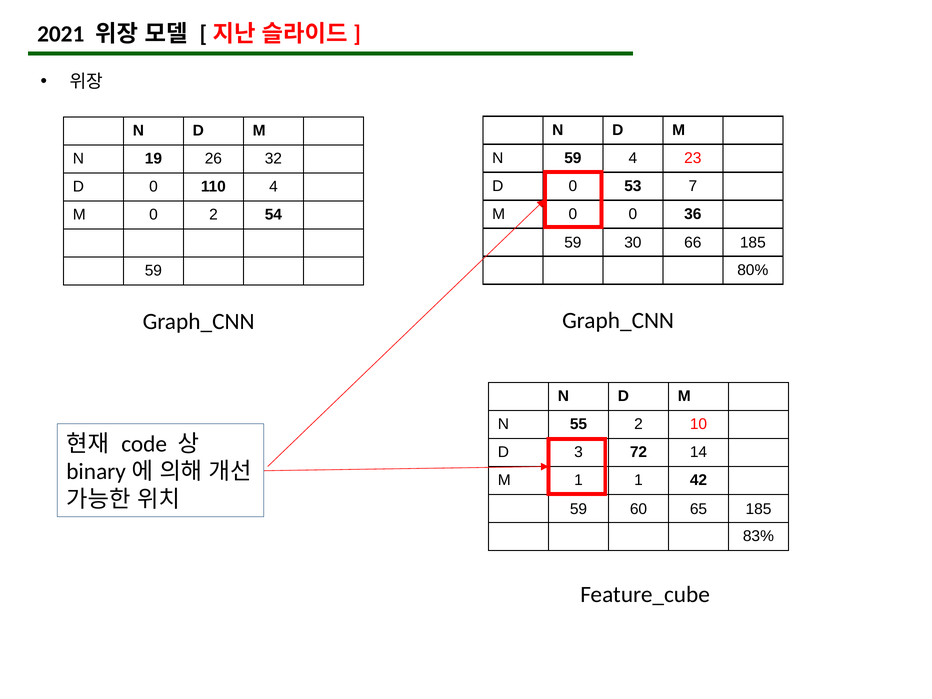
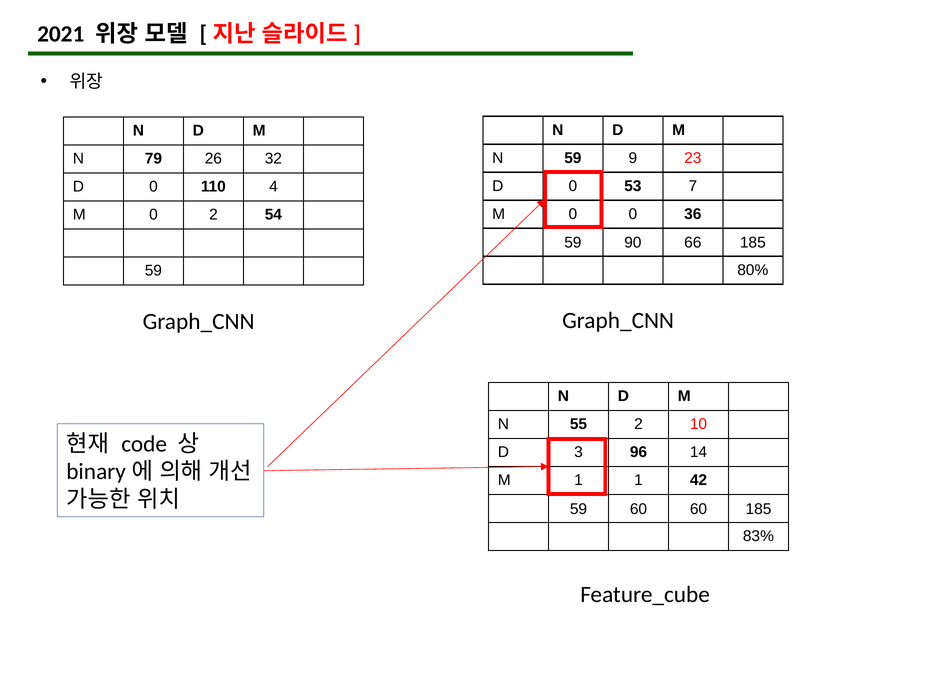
59 4: 4 -> 9
19: 19 -> 79
30: 30 -> 90
72: 72 -> 96
60 65: 65 -> 60
